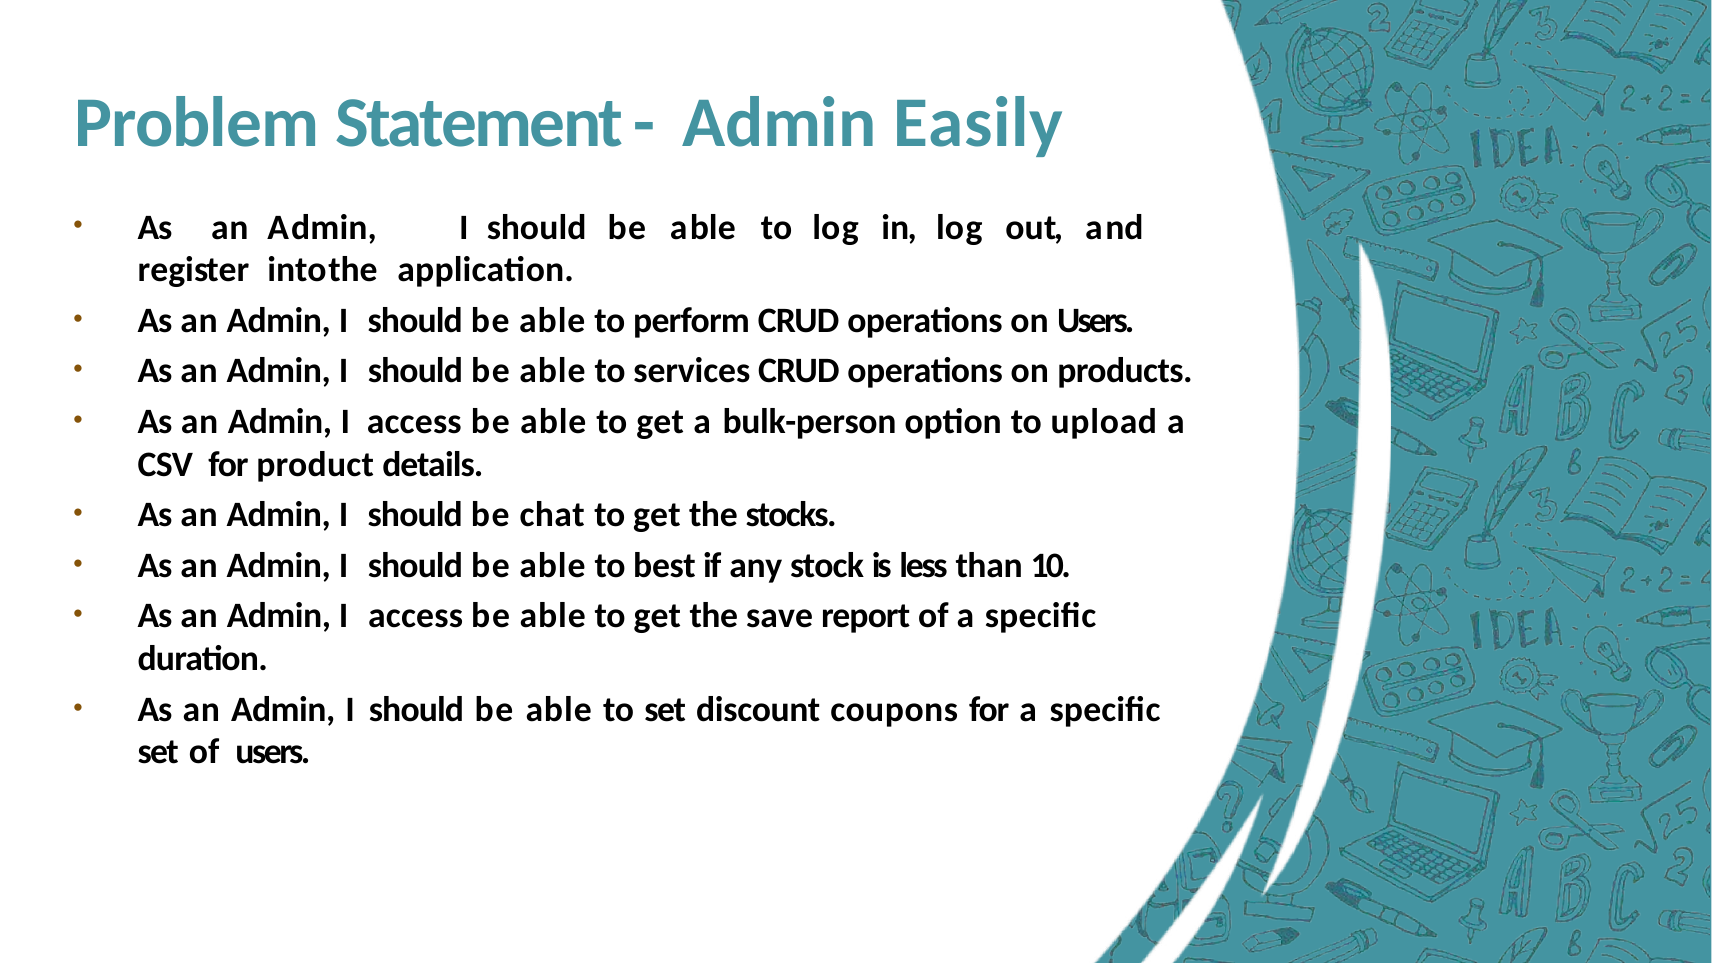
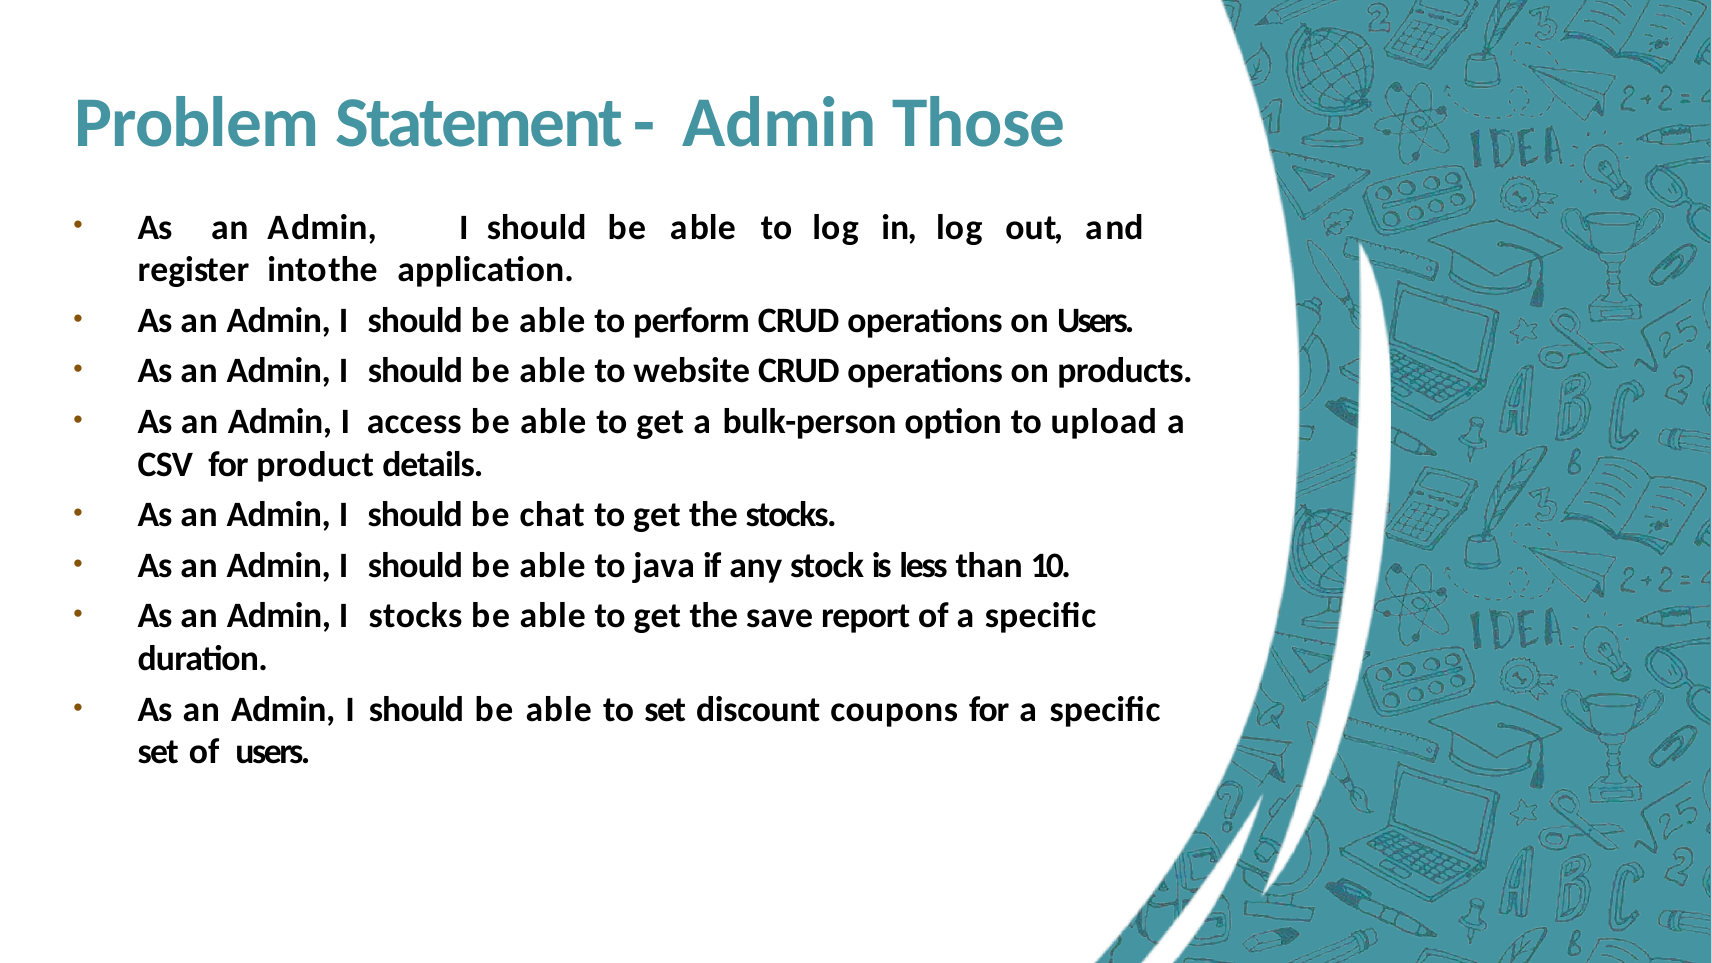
Easily: Easily -> Those
services: services -> website
best: best -> java
access at (416, 616): access -> stocks
